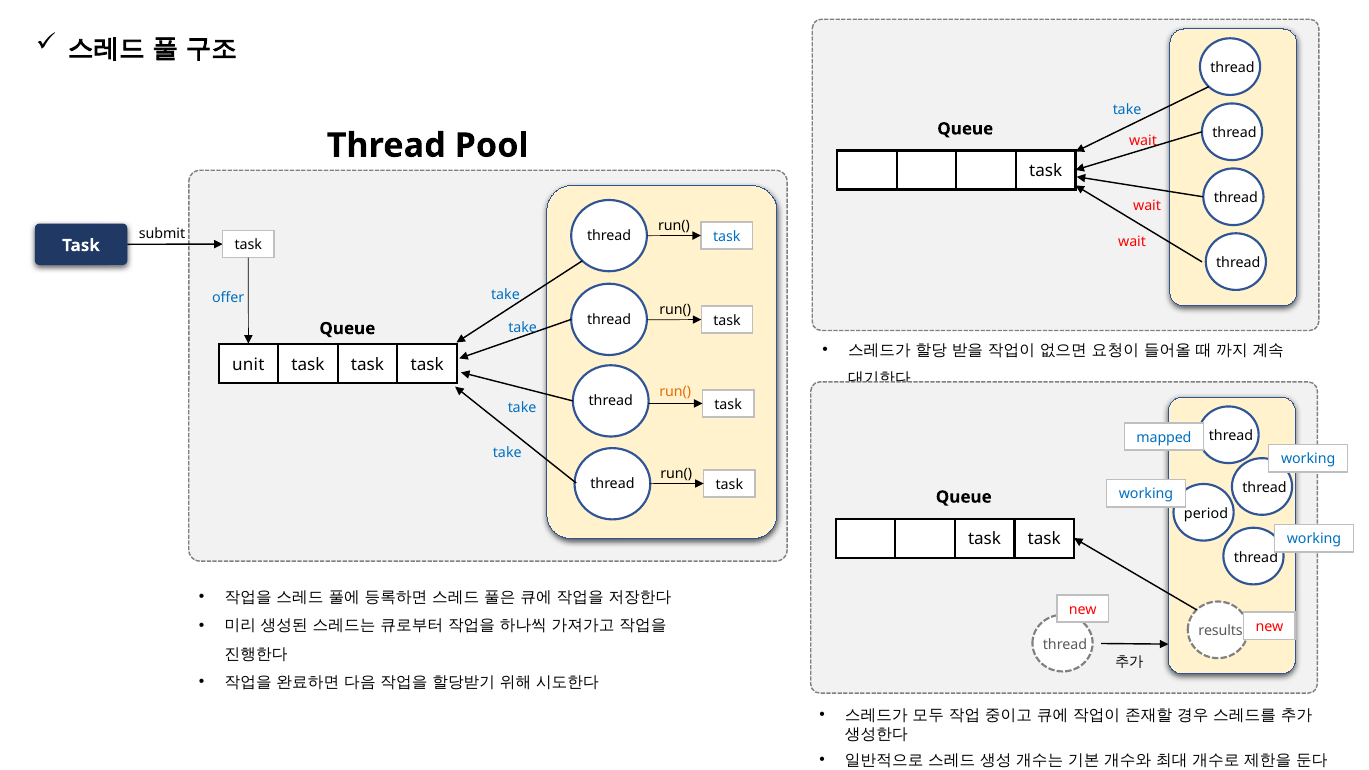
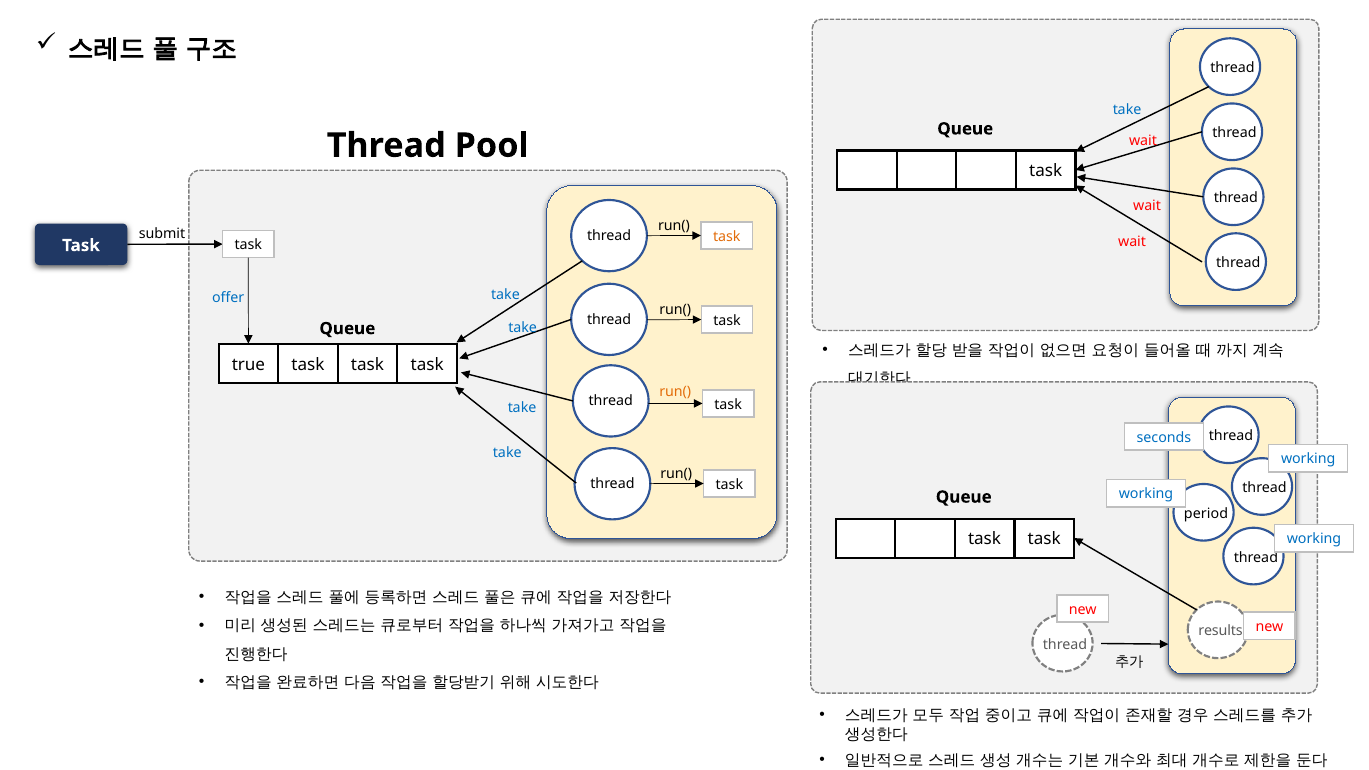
task at (727, 236) colour: blue -> orange
unit: unit -> true
mapped: mapped -> seconds
